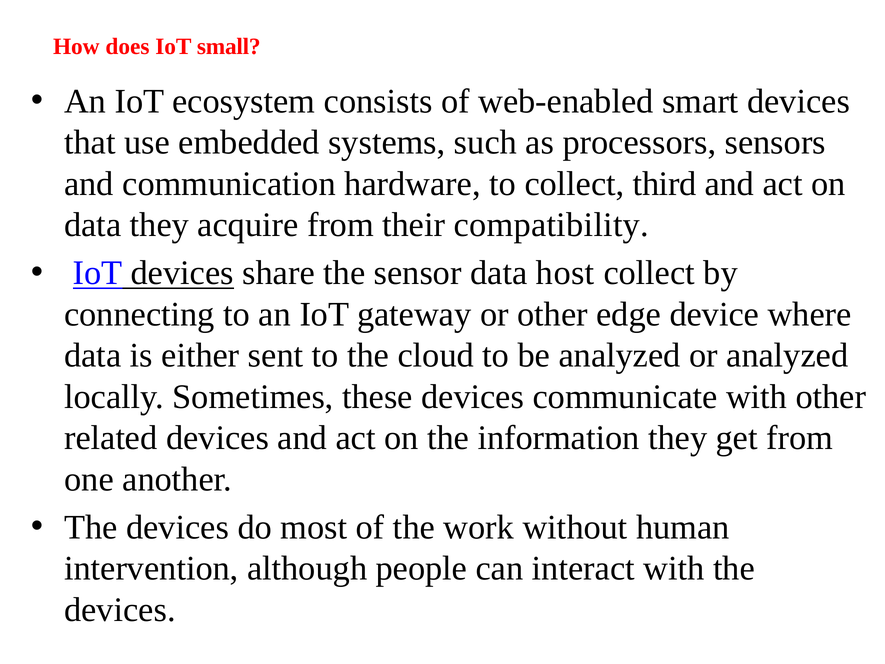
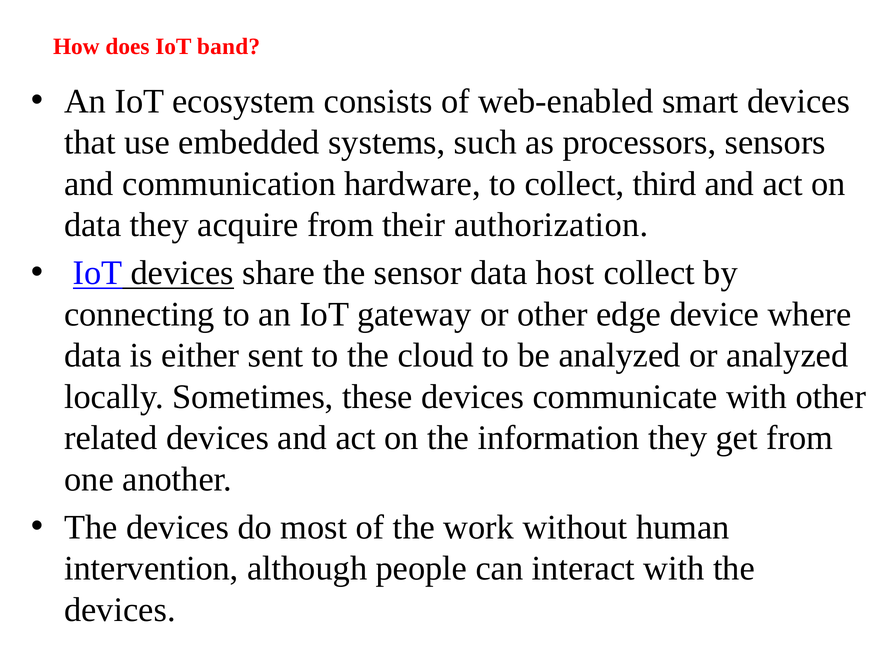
small: small -> band
compatibility: compatibility -> authorization
